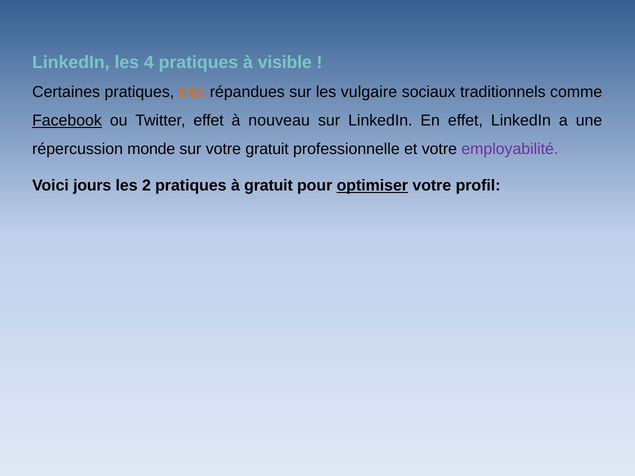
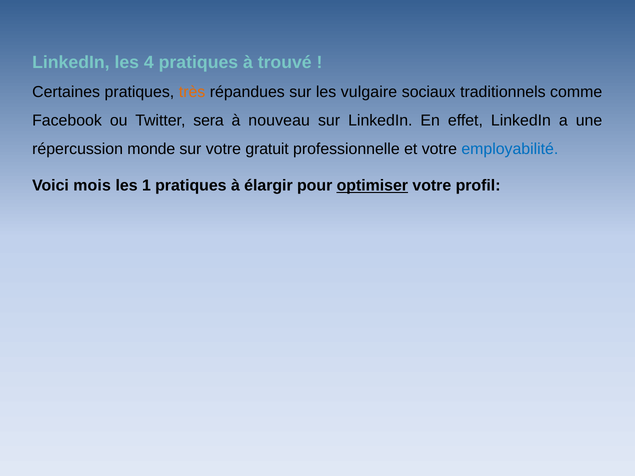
visible: visible -> trouvé
Facebook underline: present -> none
Twitter effet: effet -> sera
employabilité colour: purple -> blue
jours: jours -> mois
2: 2 -> 1
à gratuit: gratuit -> élargir
